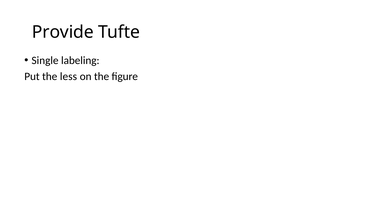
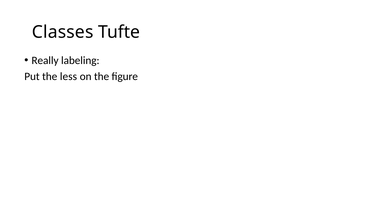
Provide: Provide -> Classes
Single: Single -> Really
